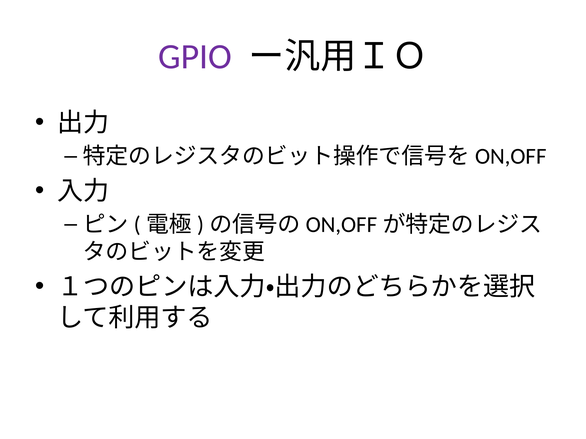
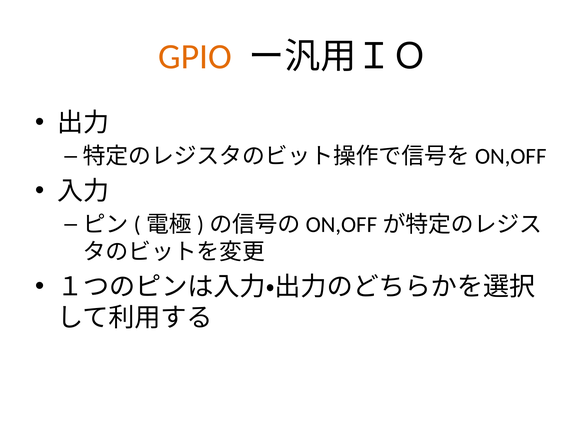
GPIO colour: purple -> orange
